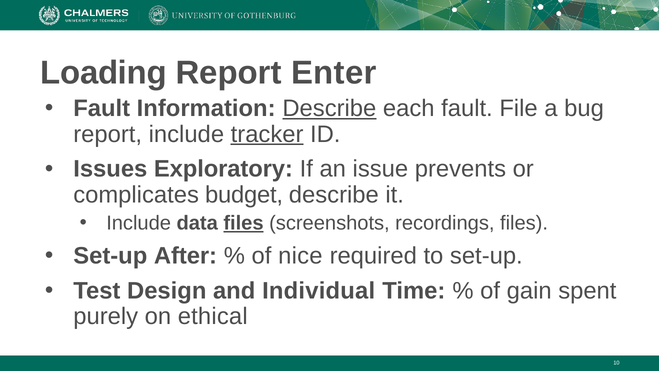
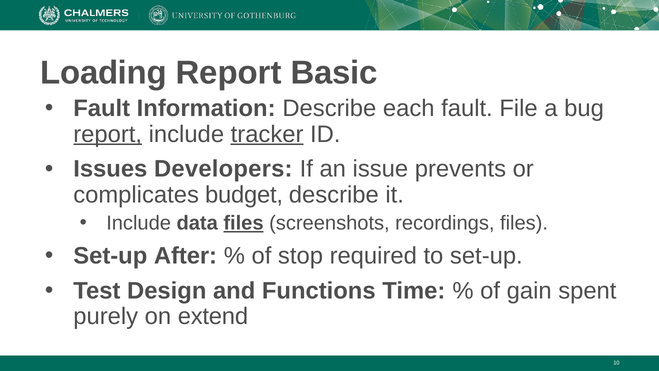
Enter: Enter -> Basic
Describe at (329, 108) underline: present -> none
report at (108, 134) underline: none -> present
Exploratory: Exploratory -> Developers
nice: nice -> stop
Individual: Individual -> Functions
ethical: ethical -> extend
